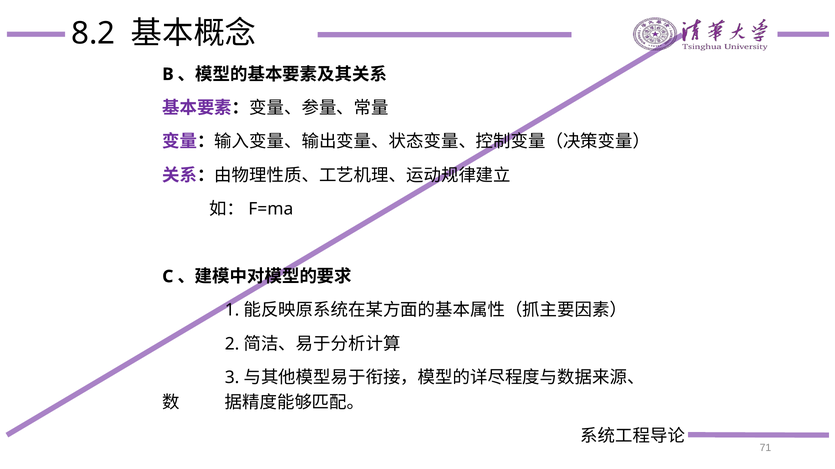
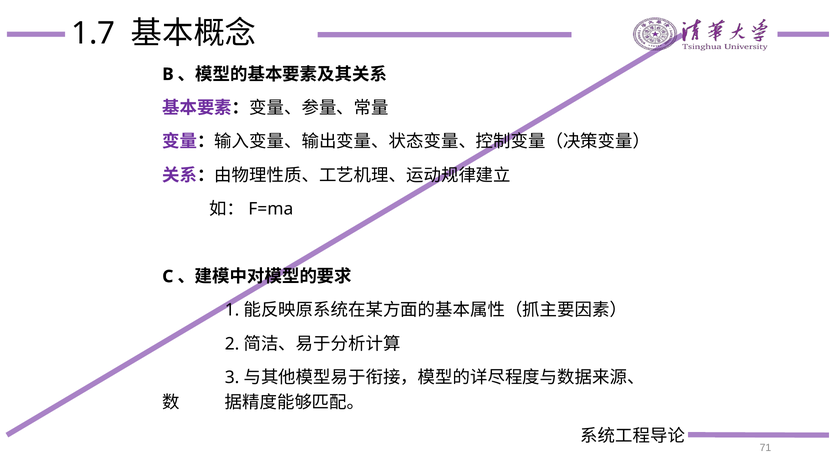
8.2: 8.2 -> 1.7
